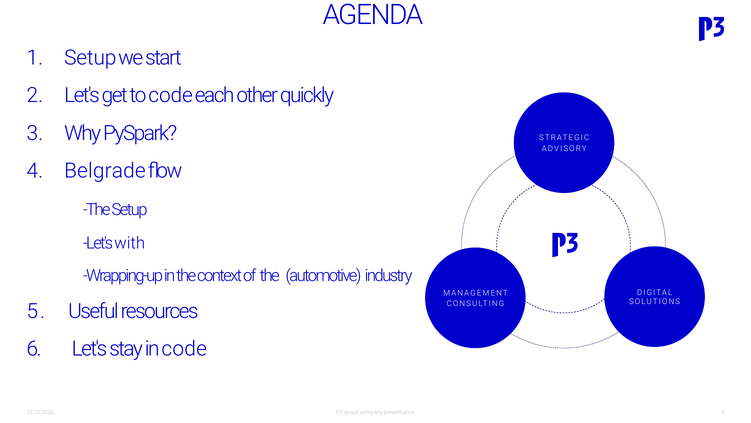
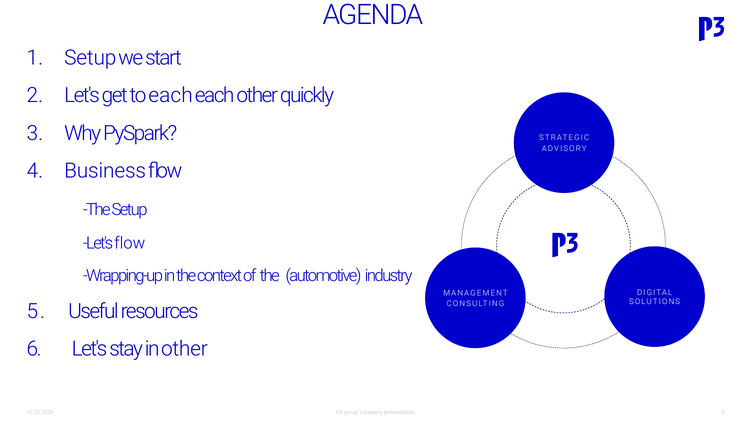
to code: code -> each
Belgrade: Belgrade -> Business
Let's with: with -> flow
in code: code -> other
